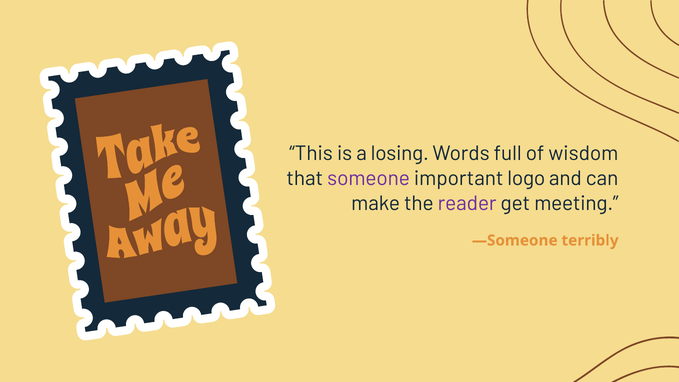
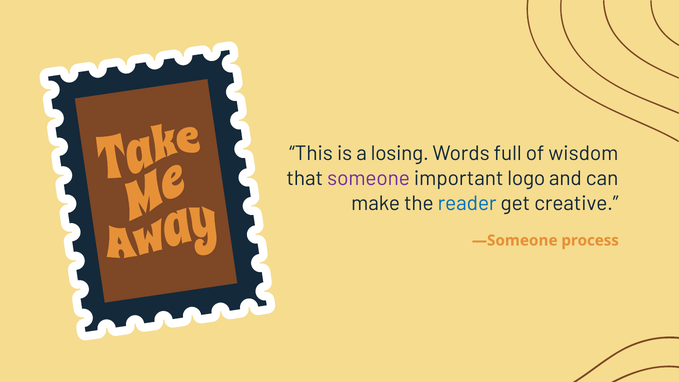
reader colour: purple -> blue
meeting: meeting -> creative
terribly: terribly -> process
